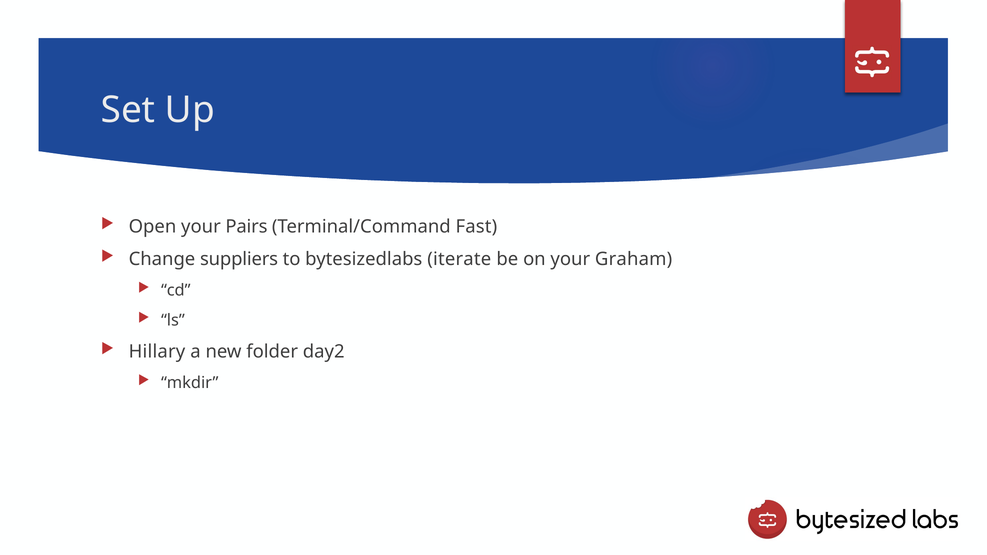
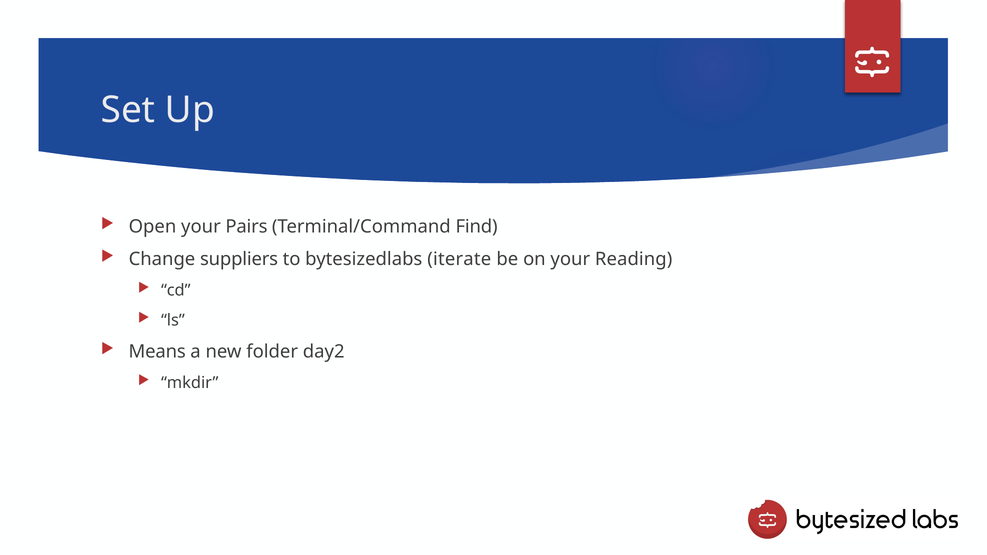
Fast: Fast -> Find
Graham: Graham -> Reading
Hillary: Hillary -> Means
